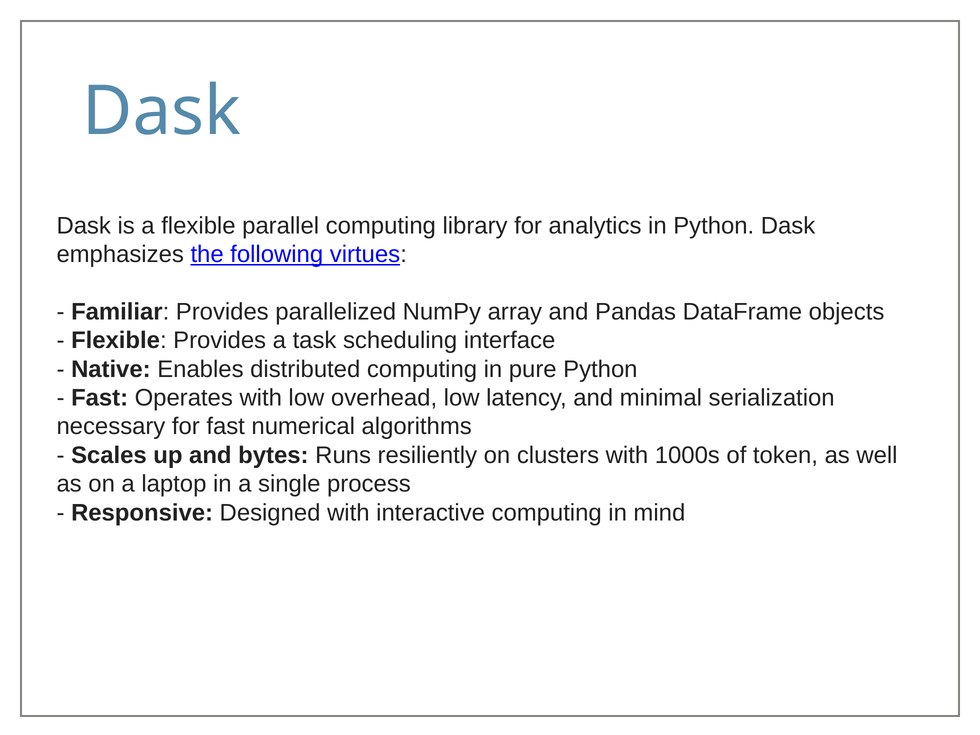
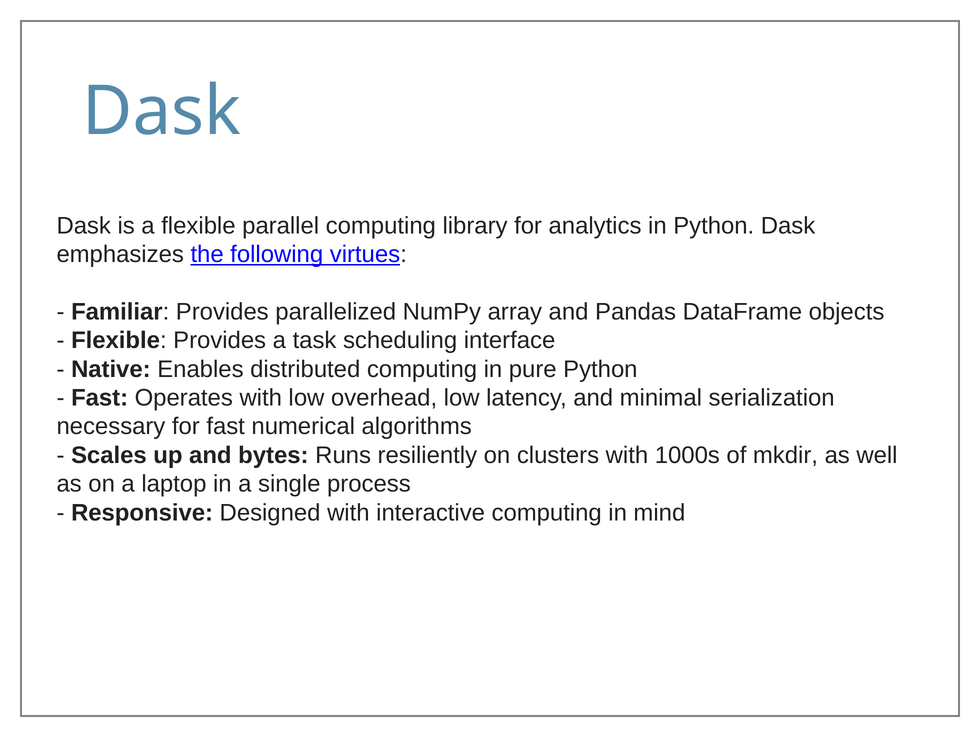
token: token -> mkdir
